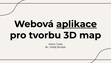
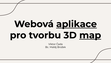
map underline: none -> present
